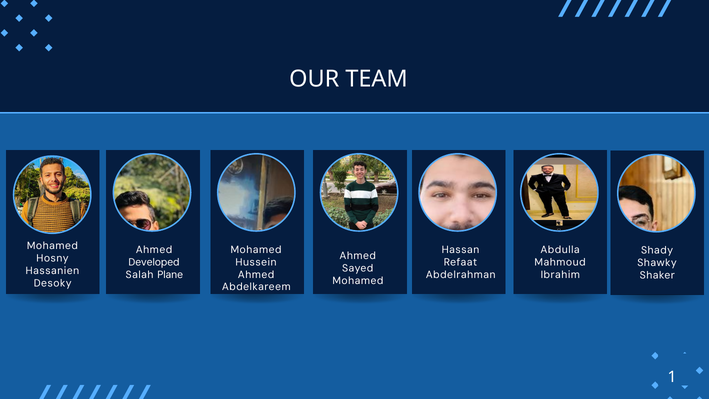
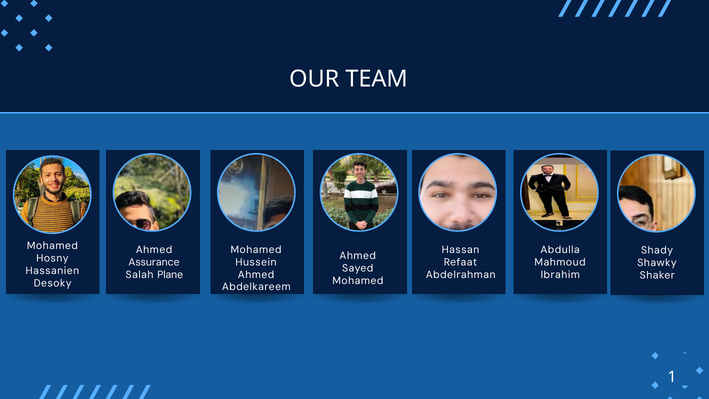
Developed: Developed -> Assurance
